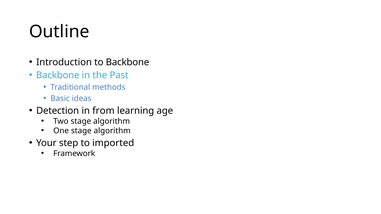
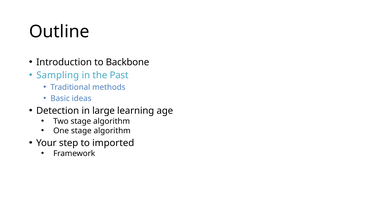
Backbone at (58, 75): Backbone -> Sampling
from: from -> large
